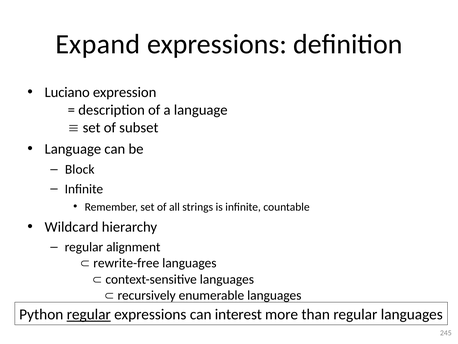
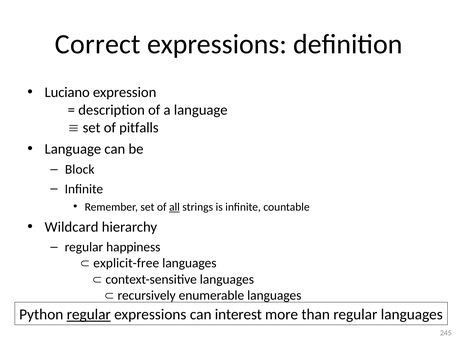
Expand: Expand -> Correct
subset: subset -> pitfalls
all underline: none -> present
alignment: alignment -> happiness
rewrite-free: rewrite-free -> explicit-free
